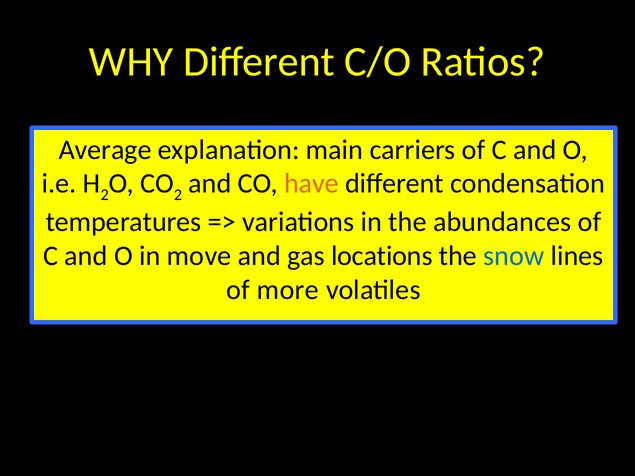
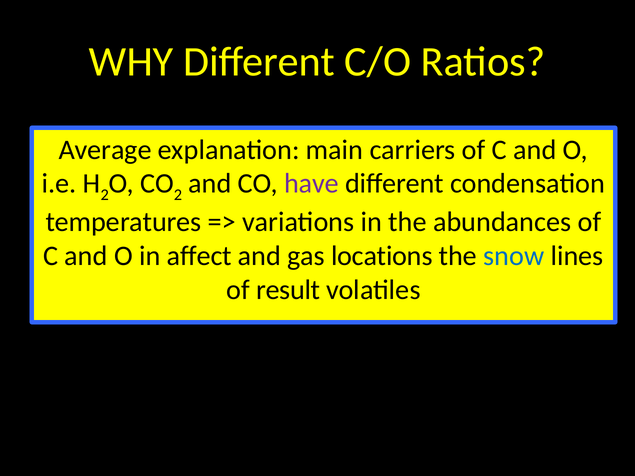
have colour: orange -> purple
move: move -> affect
more: more -> result
